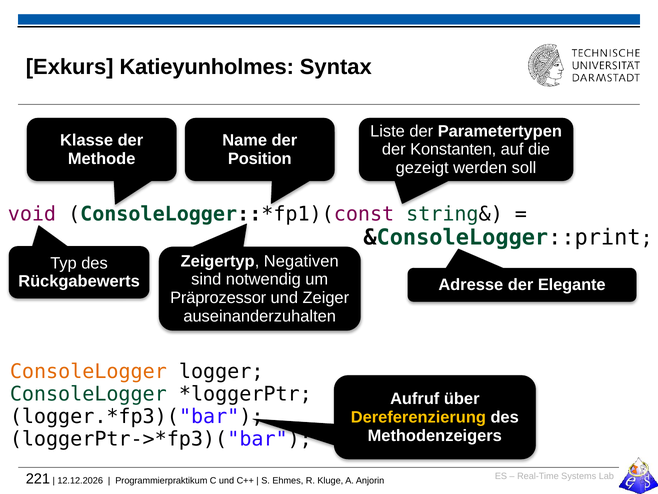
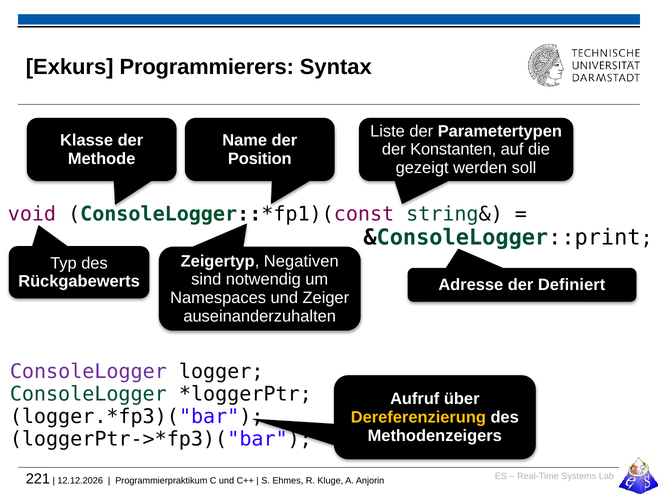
Katieyunholmes: Katieyunholmes -> Programmierers
Elegante: Elegante -> Definiert
Präprozessor: Präprozessor -> Namespaces
ConsoleLogger at (88, 371) colour: orange -> purple
